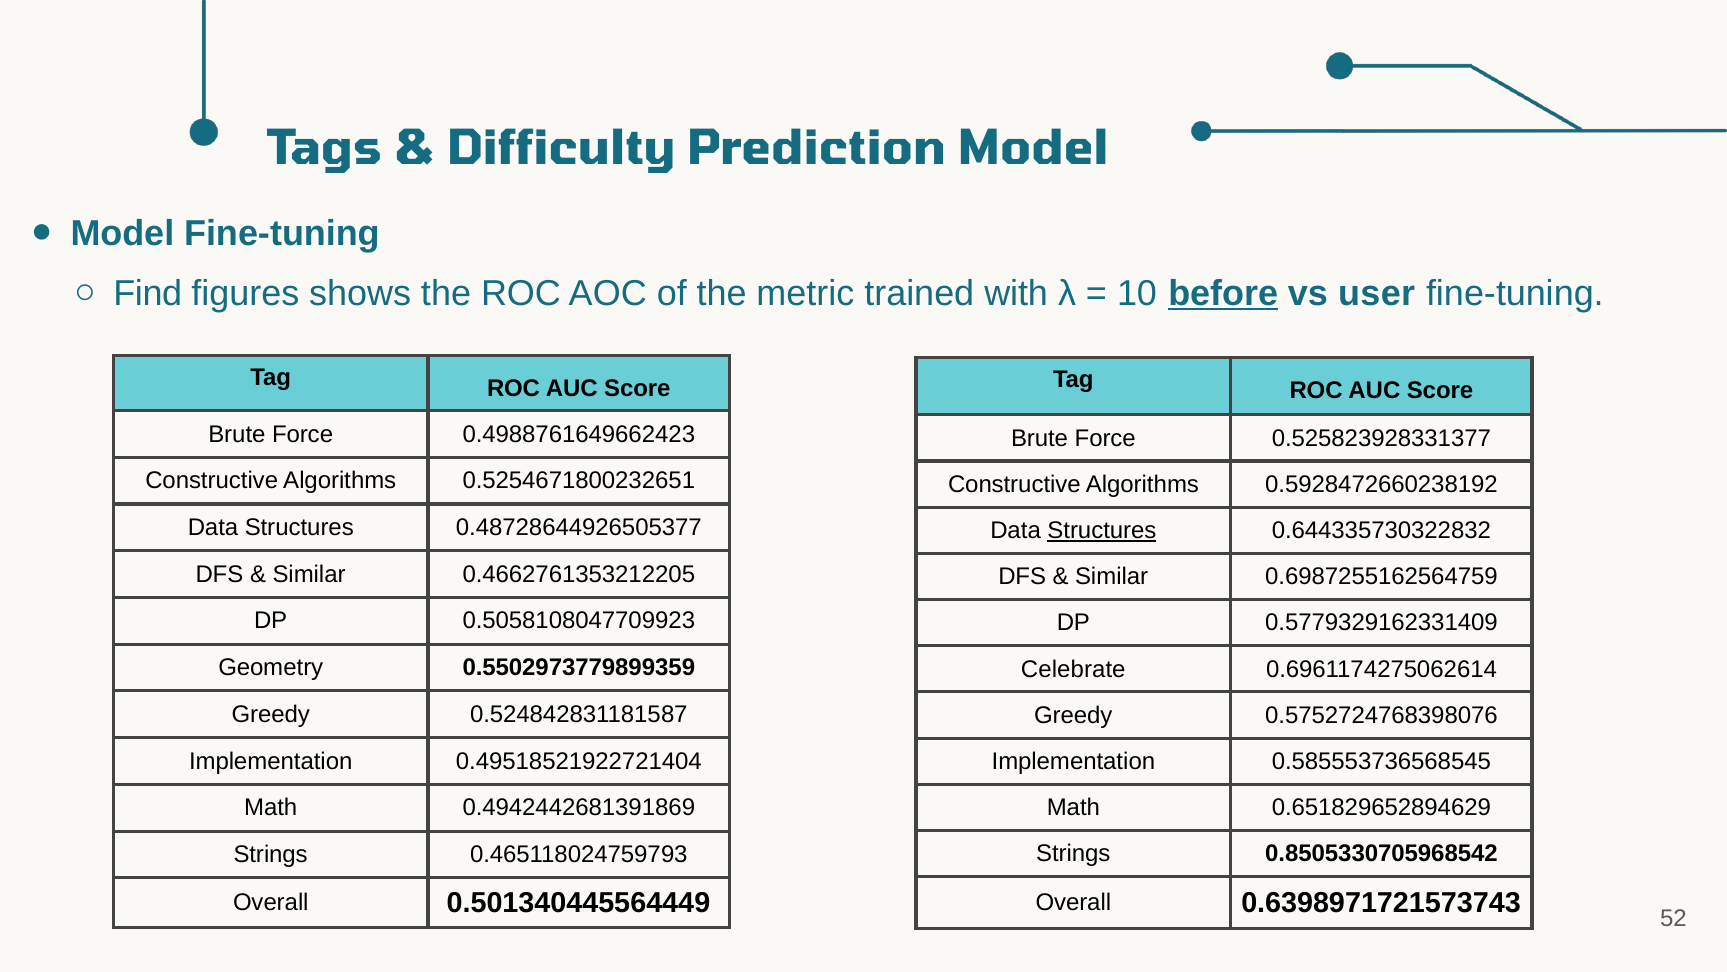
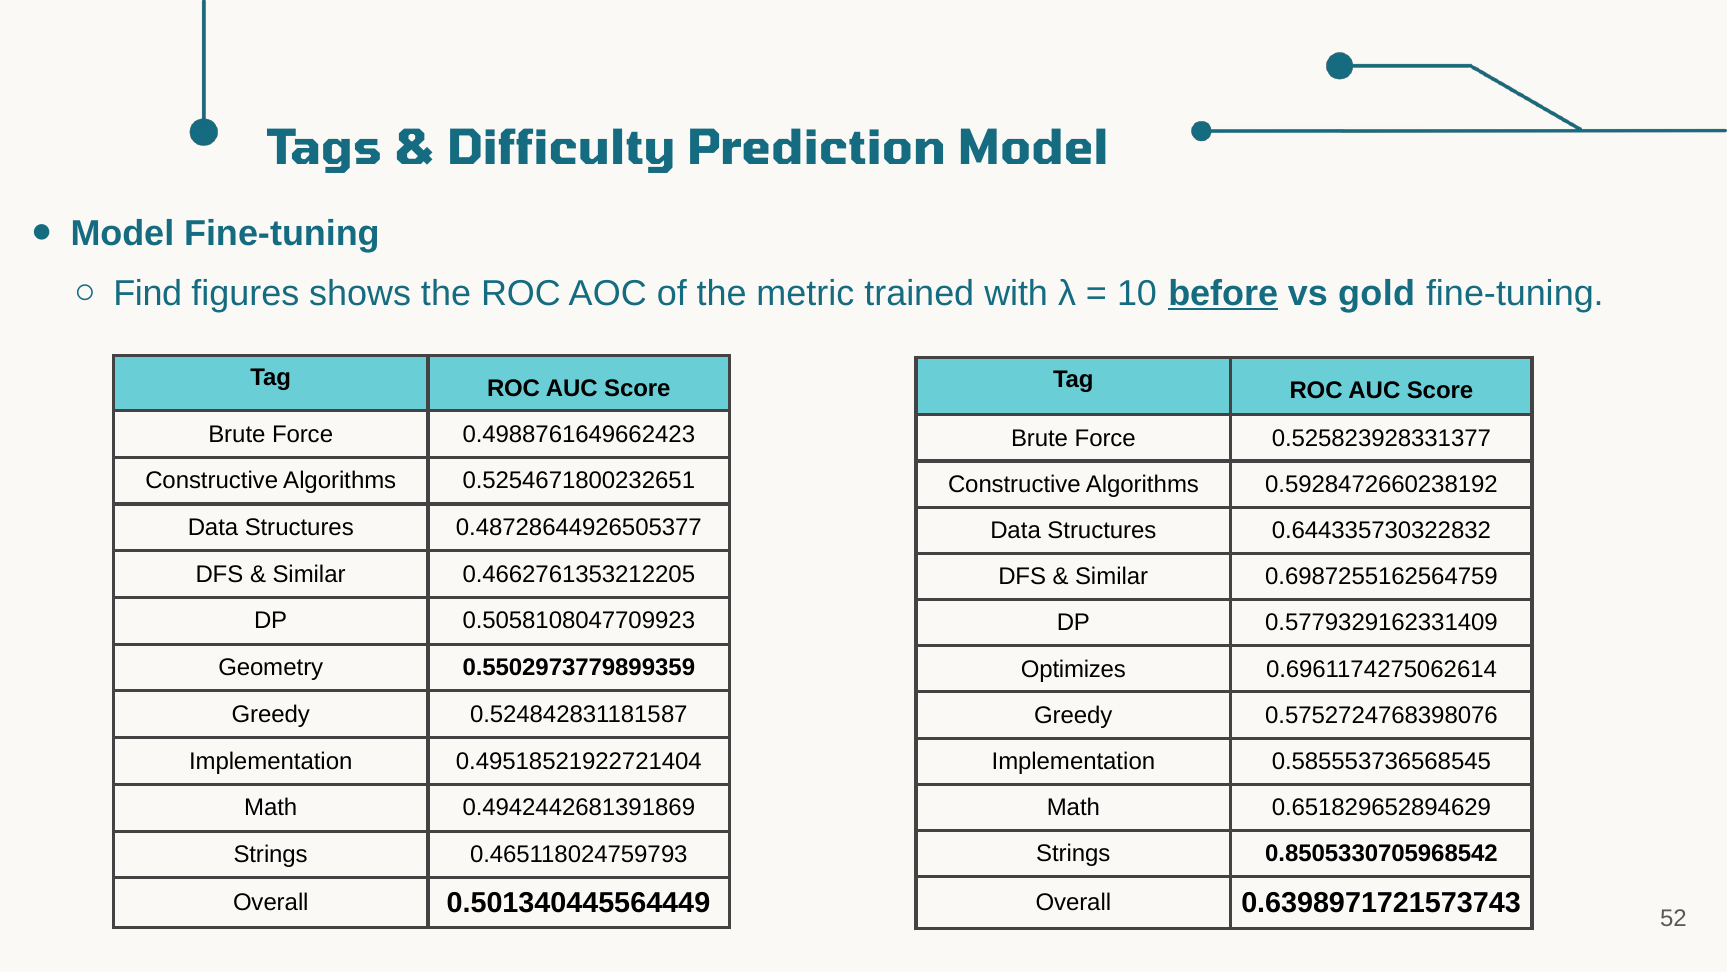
user: user -> gold
Structures at (1102, 530) underline: present -> none
Celebrate: Celebrate -> Optimizes
